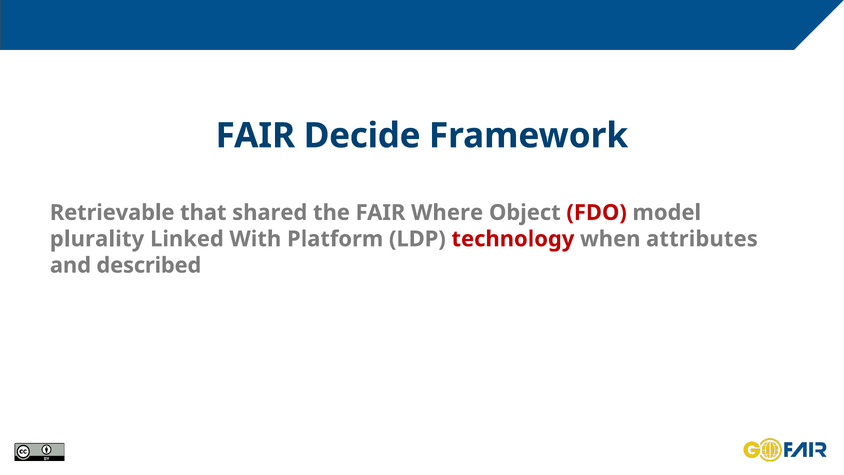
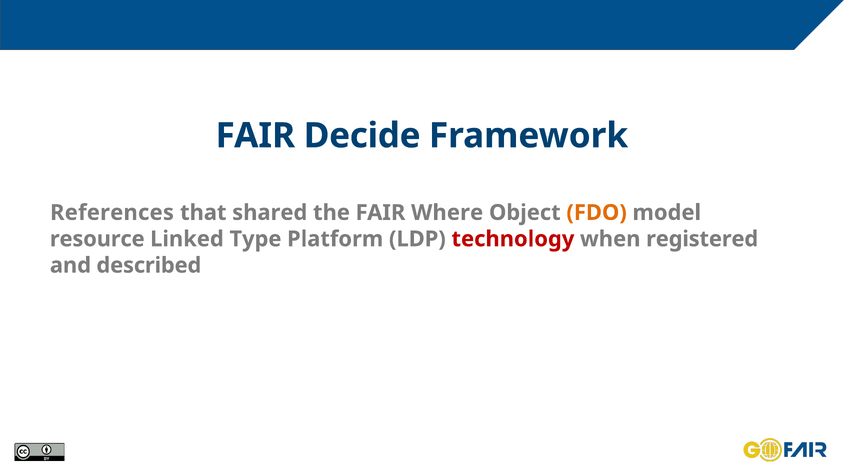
Retrievable: Retrievable -> References
FDO colour: red -> orange
plurality: plurality -> resource
With: With -> Type
attributes: attributes -> registered
